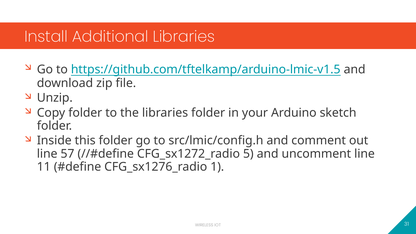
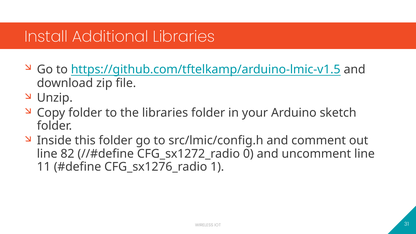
57: 57 -> 82
5: 5 -> 0
